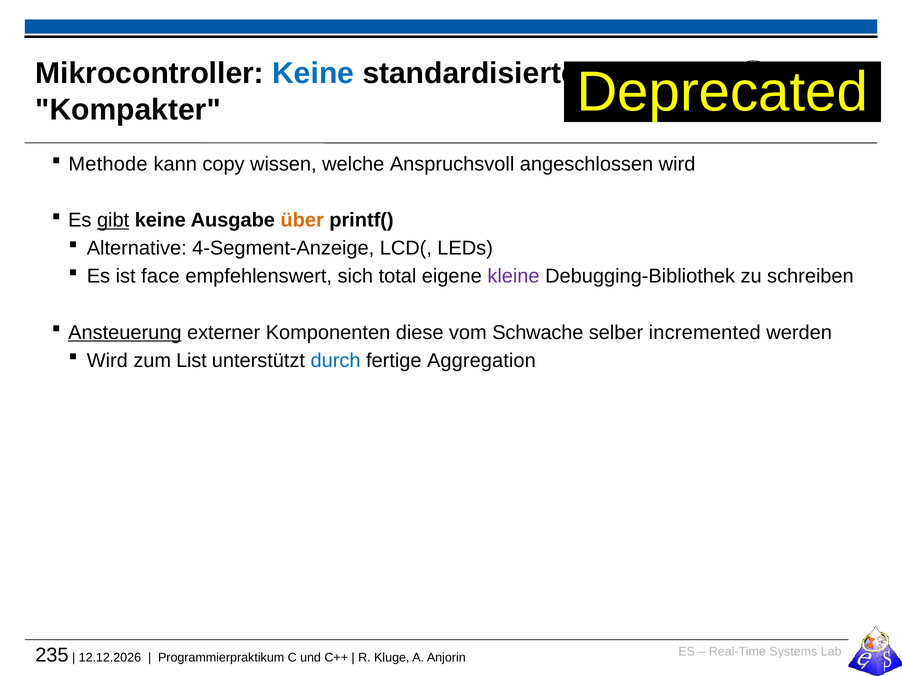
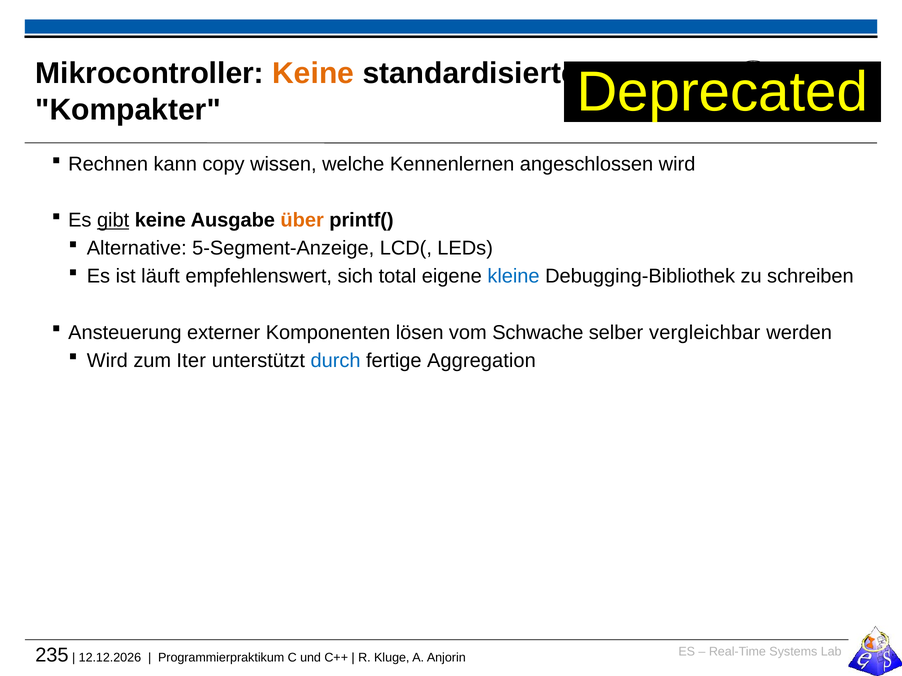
Keine at (313, 74) colour: blue -> orange
Methode: Methode -> Rechnen
Anspruchsvoll: Anspruchsvoll -> Kennenlernen
4-Segment-Anzeige: 4-Segment-Anzeige -> 5-Segment-Anzeige
face: face -> läuft
kleine colour: purple -> blue
Ansteuerung underline: present -> none
diese: diese -> lösen
incremented: incremented -> vergleichbar
List: List -> Iter
